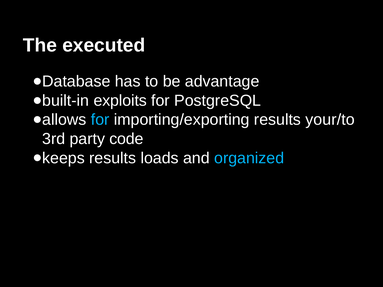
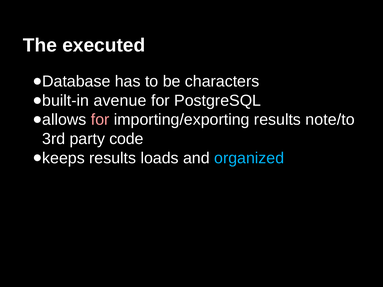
advantage: advantage -> characters
exploits: exploits -> avenue
for at (100, 120) colour: light blue -> pink
your/to: your/to -> note/to
